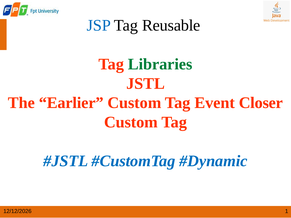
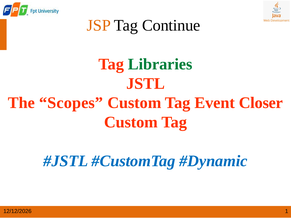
JSP colour: blue -> orange
Reusable: Reusable -> Continue
Earlier: Earlier -> Scopes
